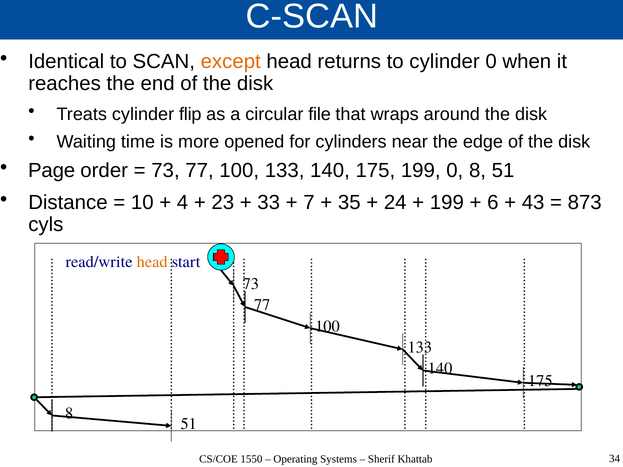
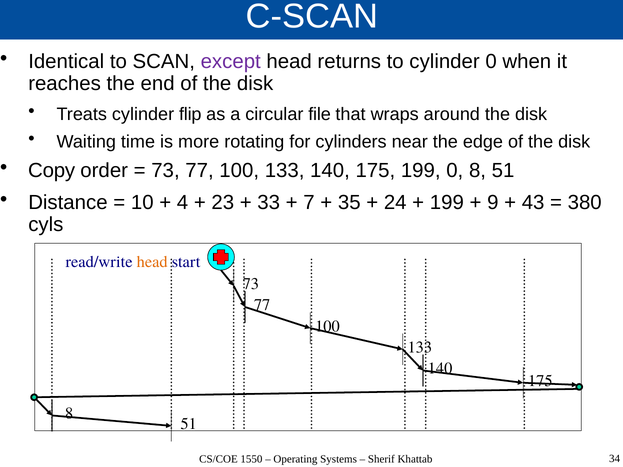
except colour: orange -> purple
opened: opened -> rotating
Page: Page -> Copy
6: 6 -> 9
873: 873 -> 380
